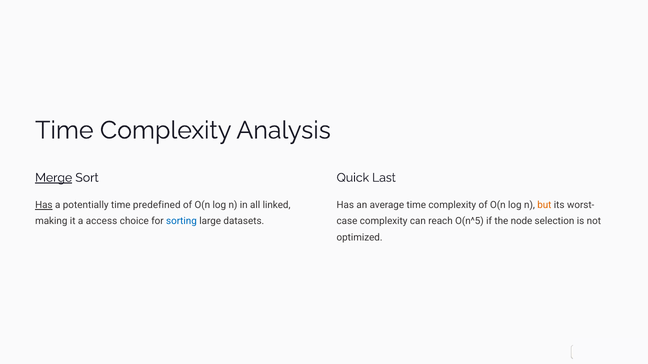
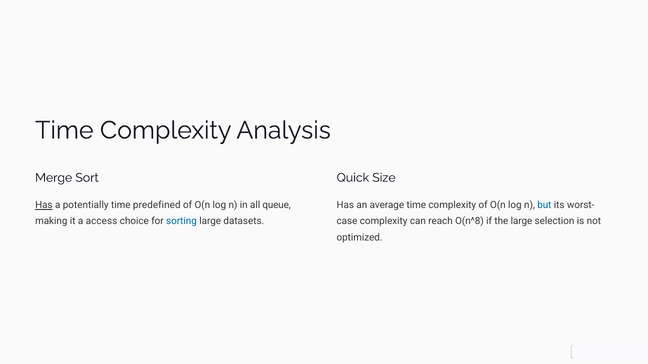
Merge underline: present -> none
Last: Last -> Size
linked: linked -> queue
but colour: orange -> blue
O(n^5: O(n^5 -> O(n^8
the node: node -> large
